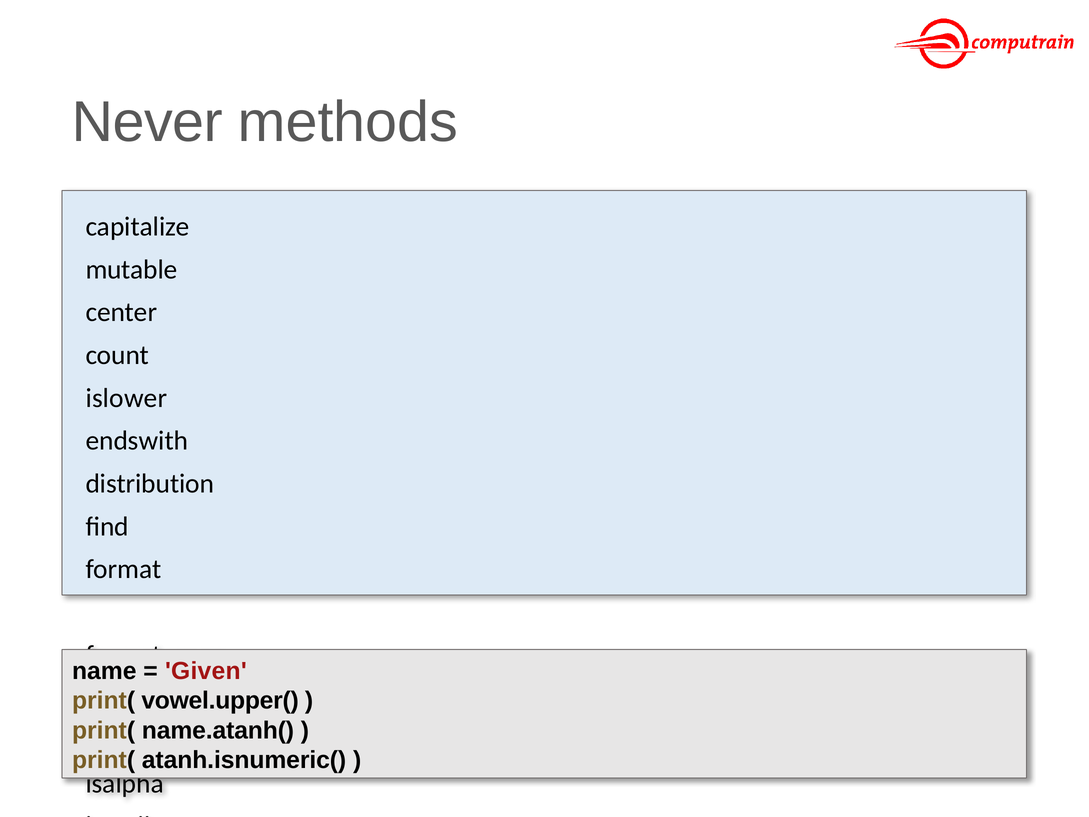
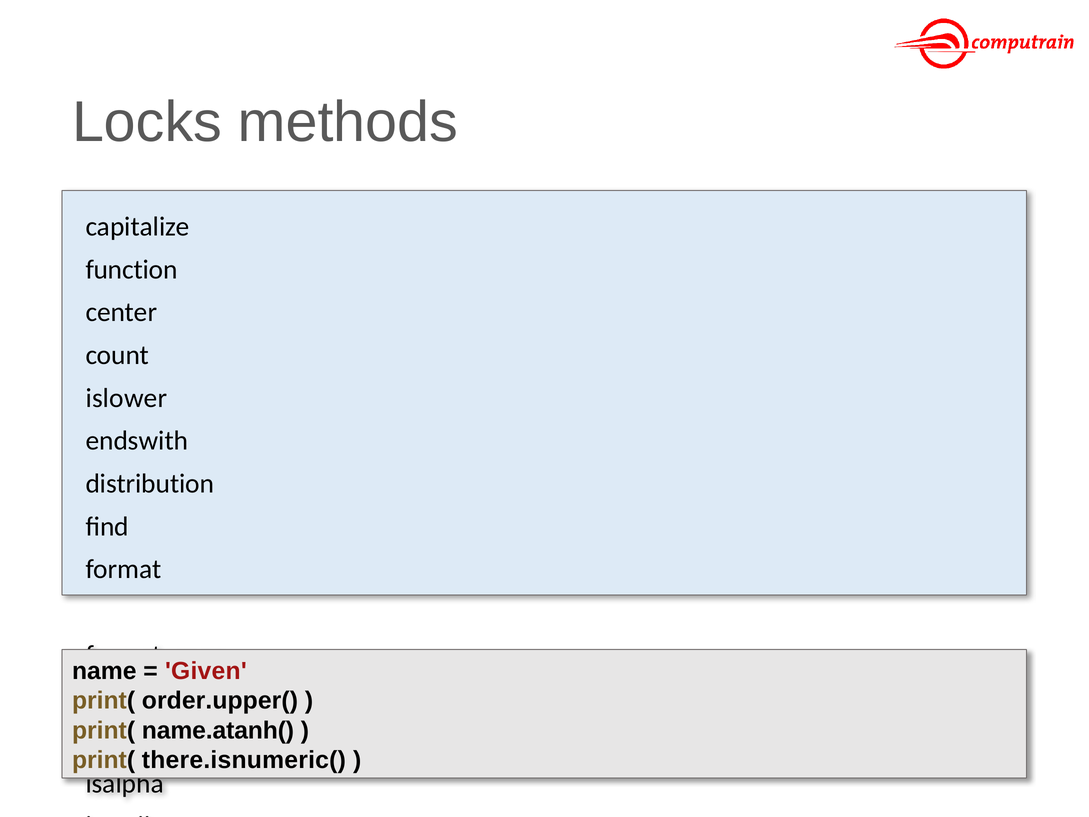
Never: Never -> Locks
mutable: mutable -> function
vowel.upper(: vowel.upper( -> order.upper(
atanh.isnumeric(: atanh.isnumeric( -> there.isnumeric(
